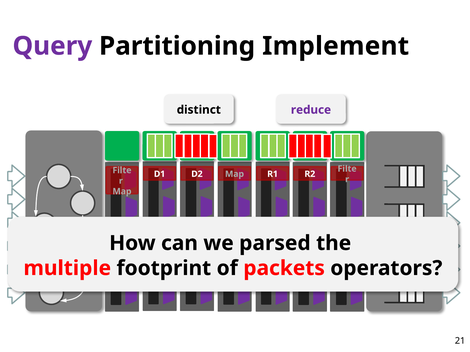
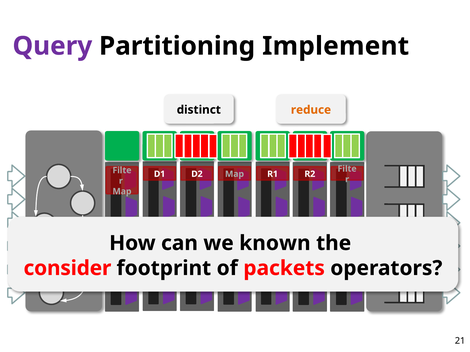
reduce colour: purple -> orange
parsed: parsed -> known
multiple: multiple -> consider
